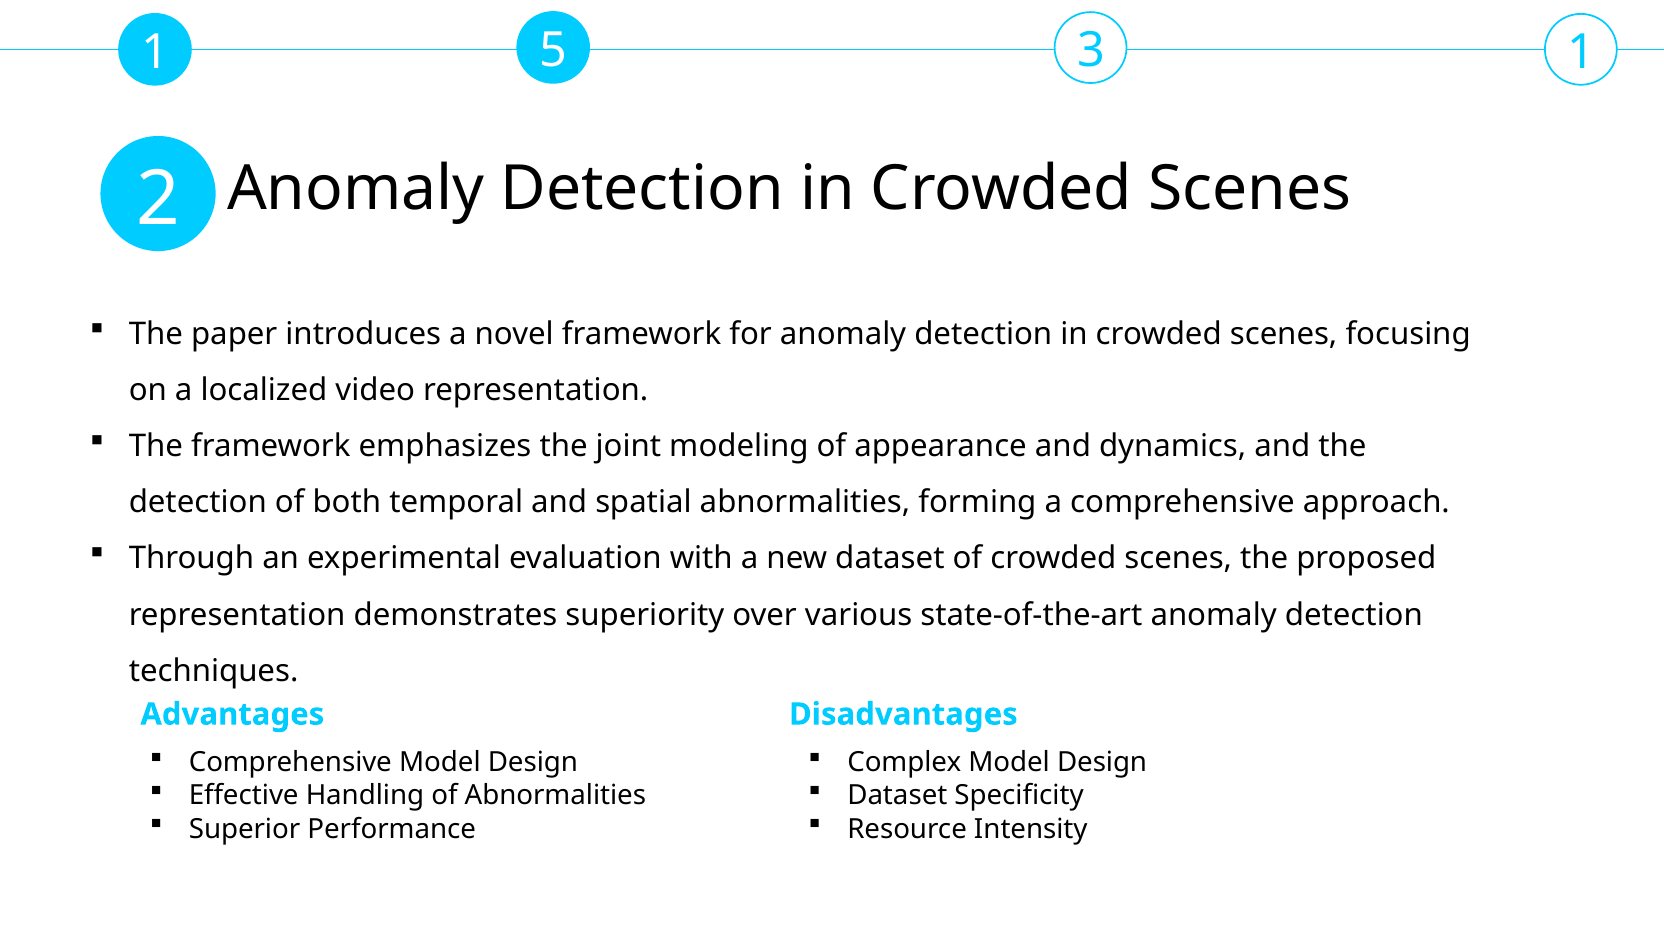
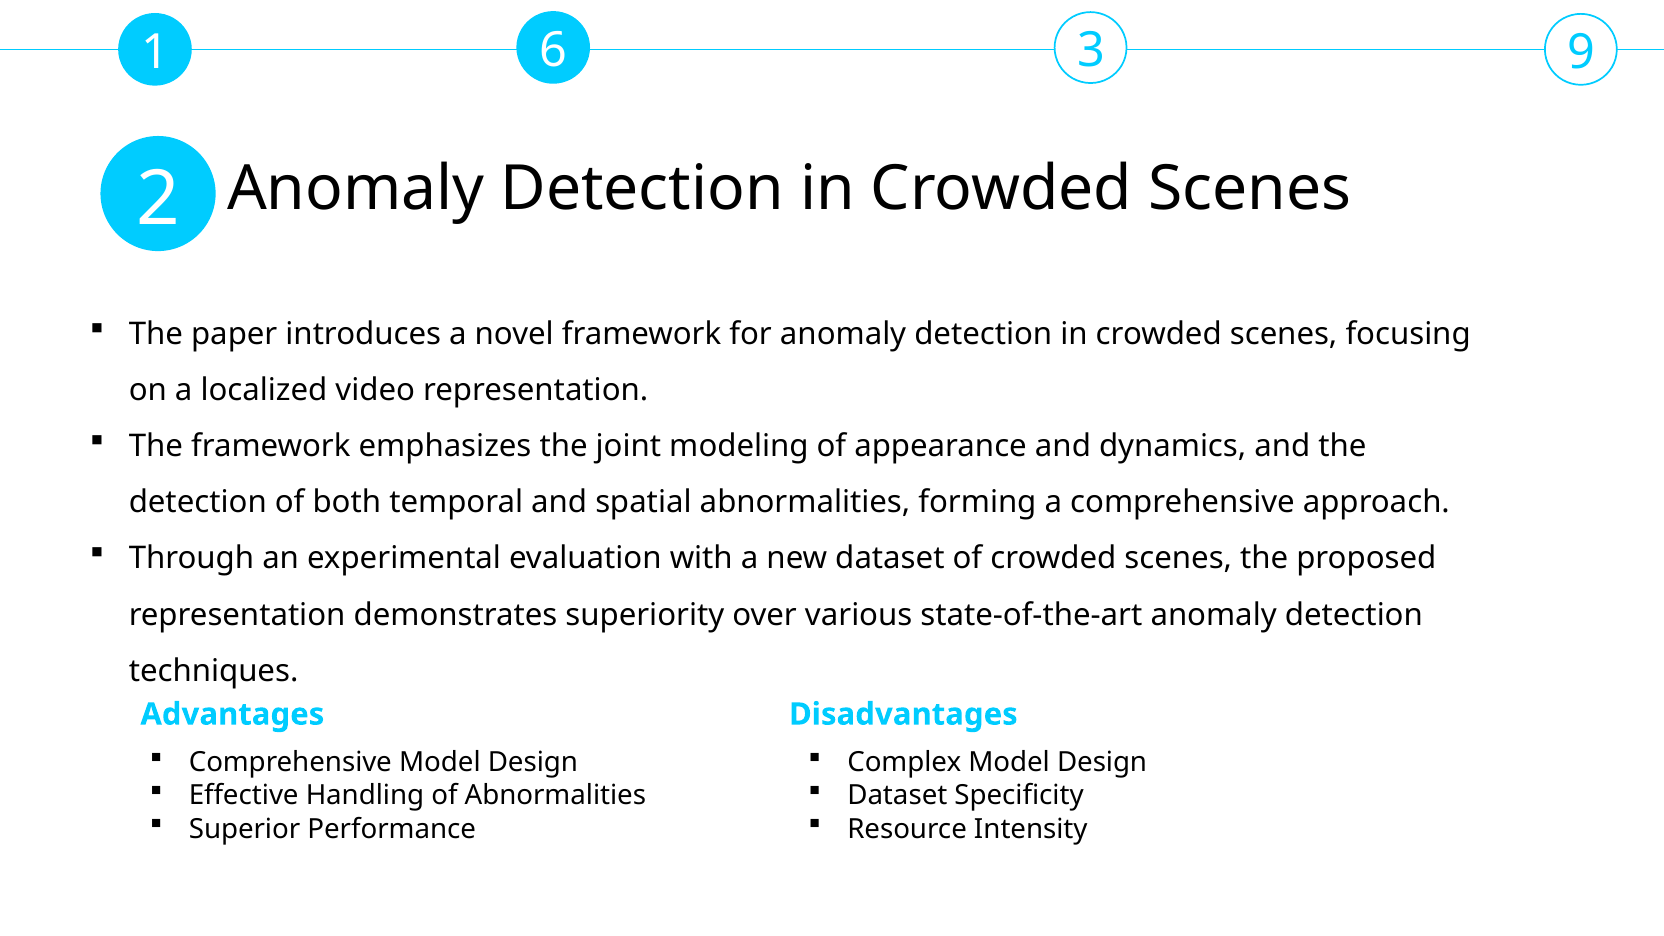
5: 5 -> 6
3 1: 1 -> 9
